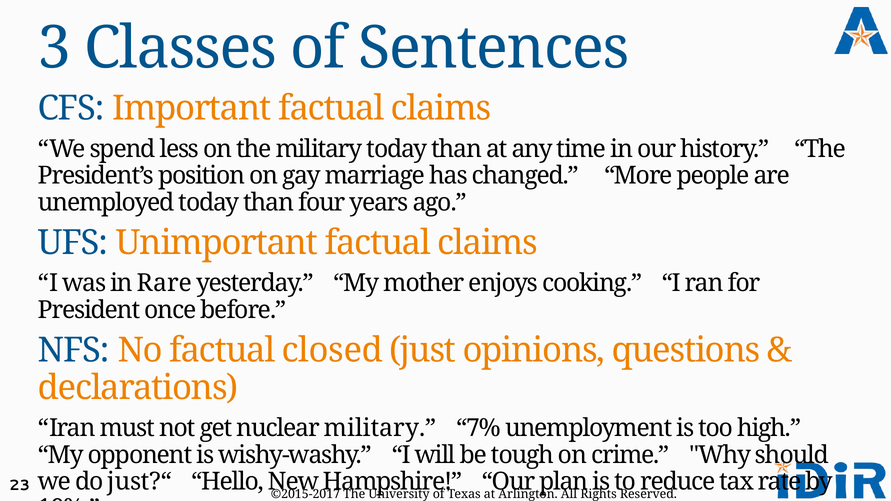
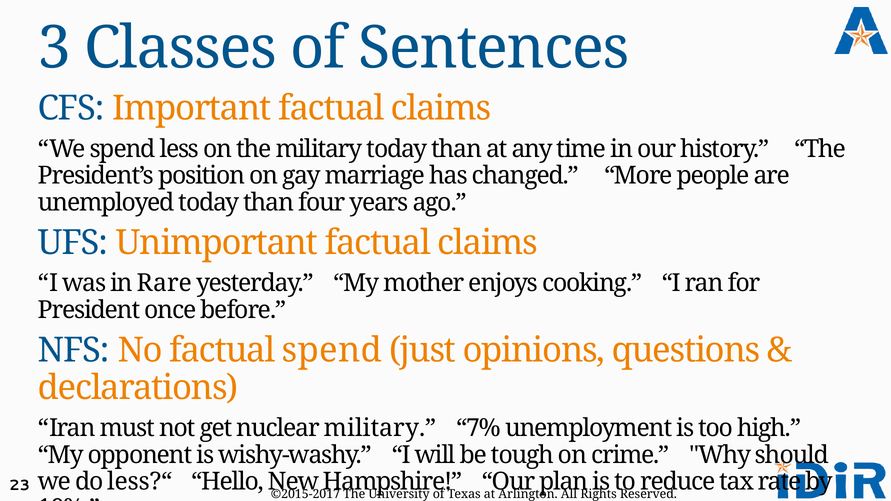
factual closed: closed -> spend
just?“: just?“ -> less?“
